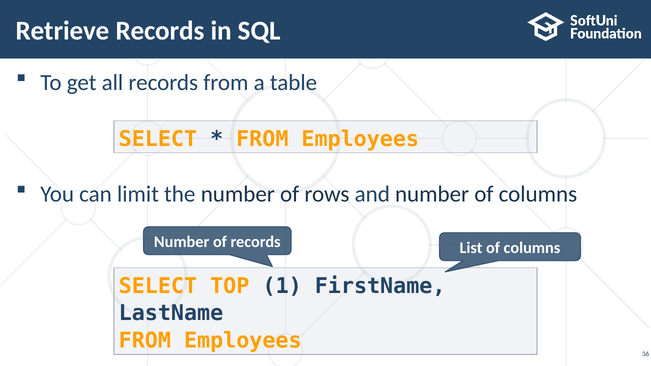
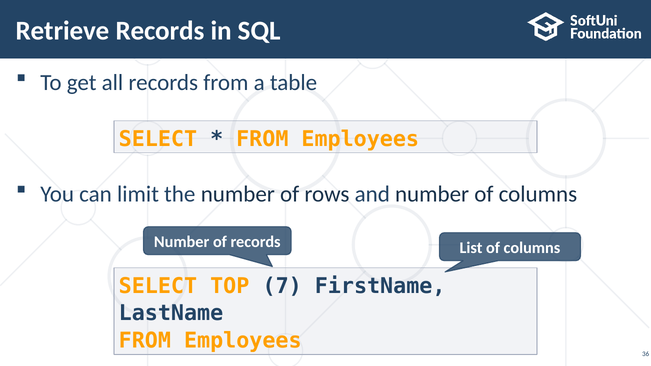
1: 1 -> 7
